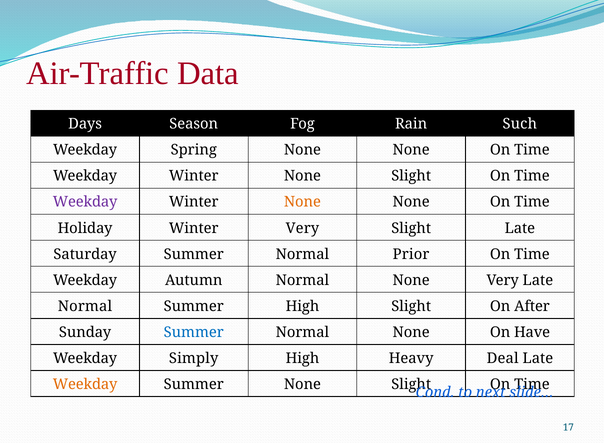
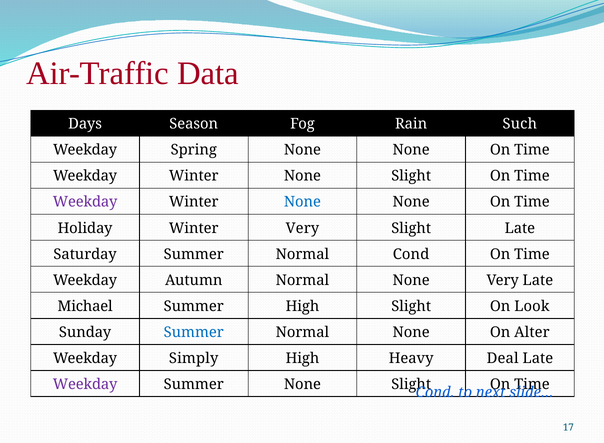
None at (302, 202) colour: orange -> blue
Normal Prior: Prior -> Cond
Normal at (85, 306): Normal -> Michael
After: After -> Look
Have: Have -> Alter
Weekday at (85, 384) colour: orange -> purple
